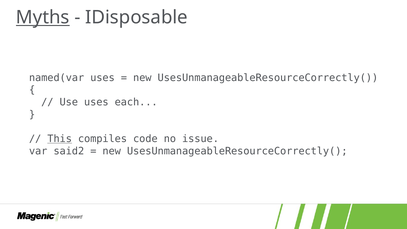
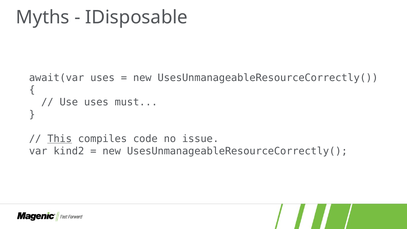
Myths underline: present -> none
named(var: named(var -> await(var
each: each -> must
said2: said2 -> kind2
